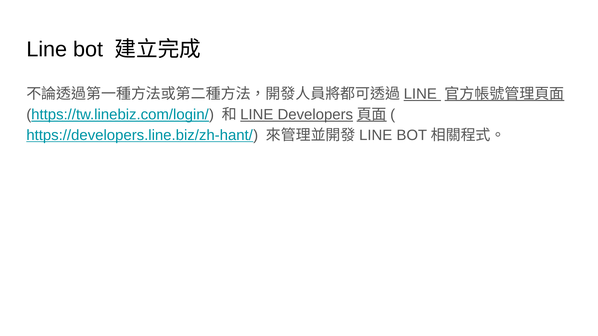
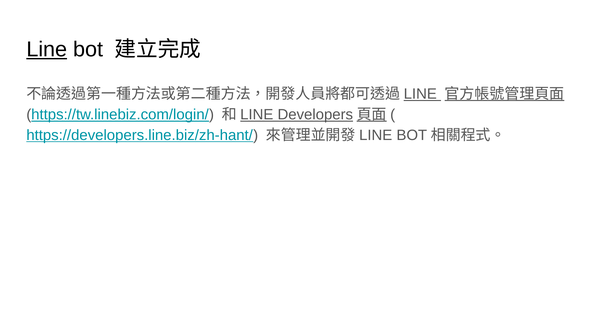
Line underline: none -> present
